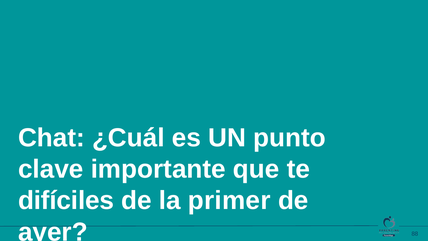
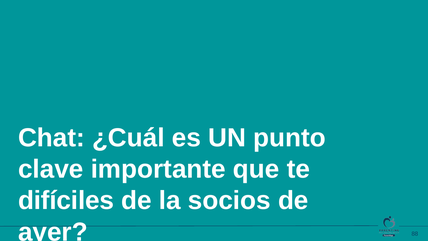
primer: primer -> socios
